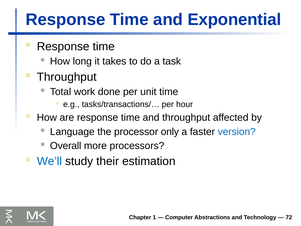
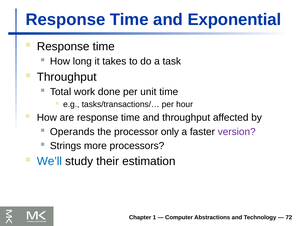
Language: Language -> Operands
version colour: blue -> purple
Overall: Overall -> Strings
